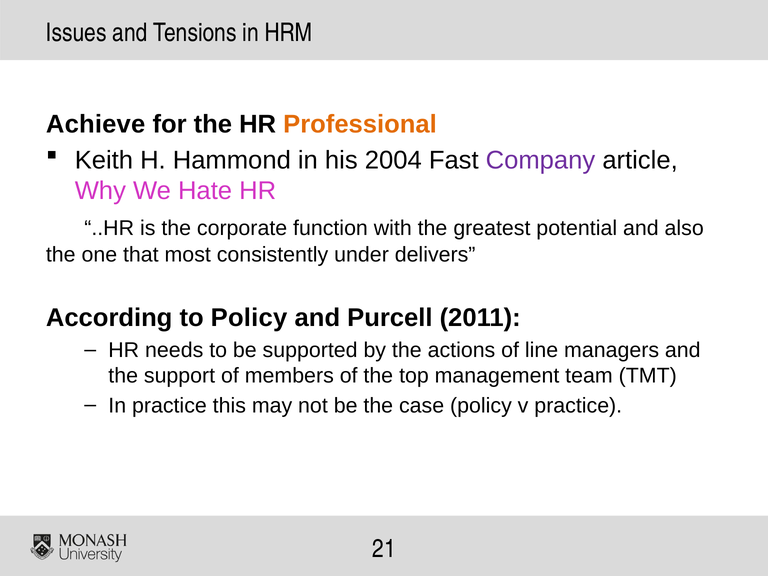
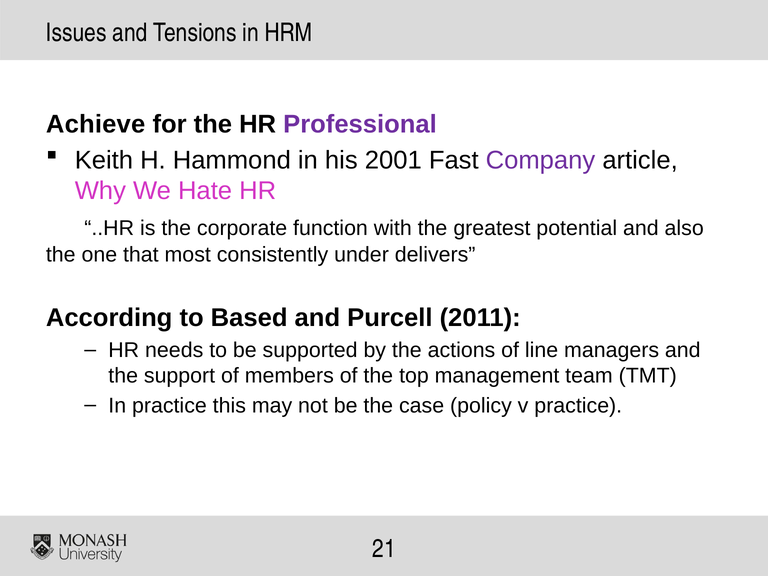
Professional colour: orange -> purple
2004: 2004 -> 2001
to Policy: Policy -> Based
